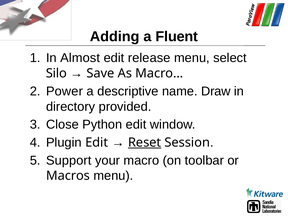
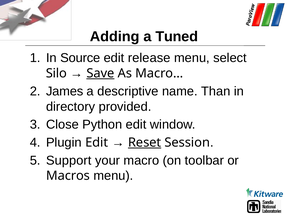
Fluent: Fluent -> Tuned
Almost: Almost -> Source
Save underline: none -> present
Power: Power -> James
Draw: Draw -> Than
